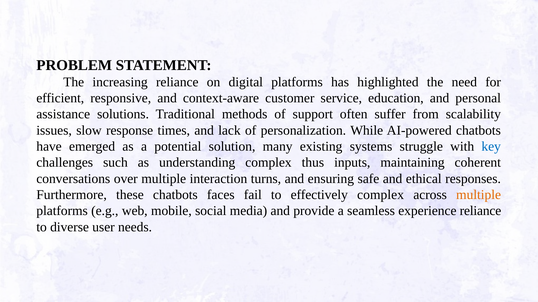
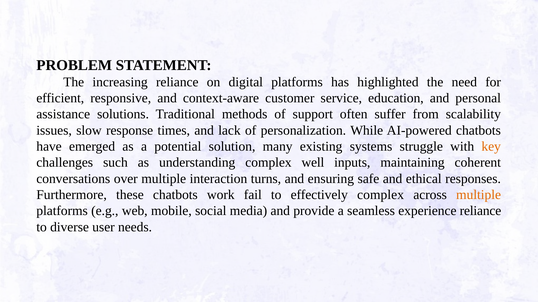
key colour: blue -> orange
thus: thus -> well
faces: faces -> work
